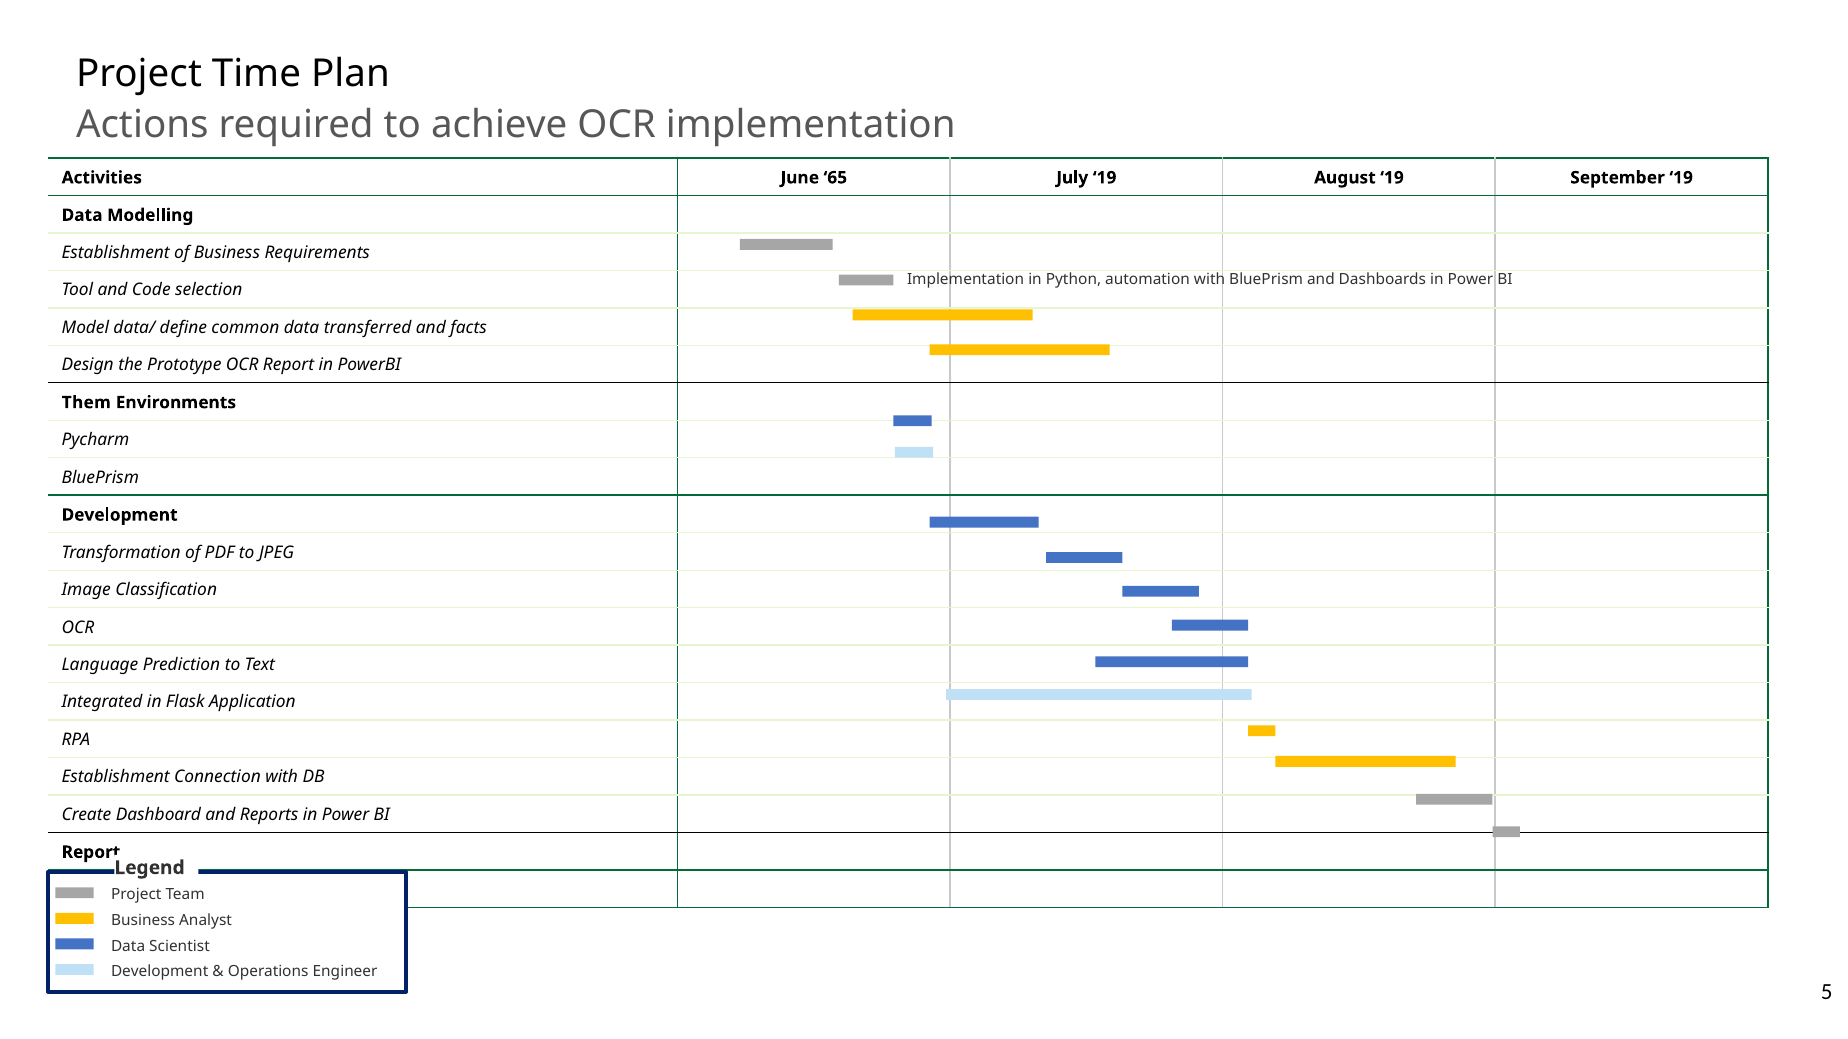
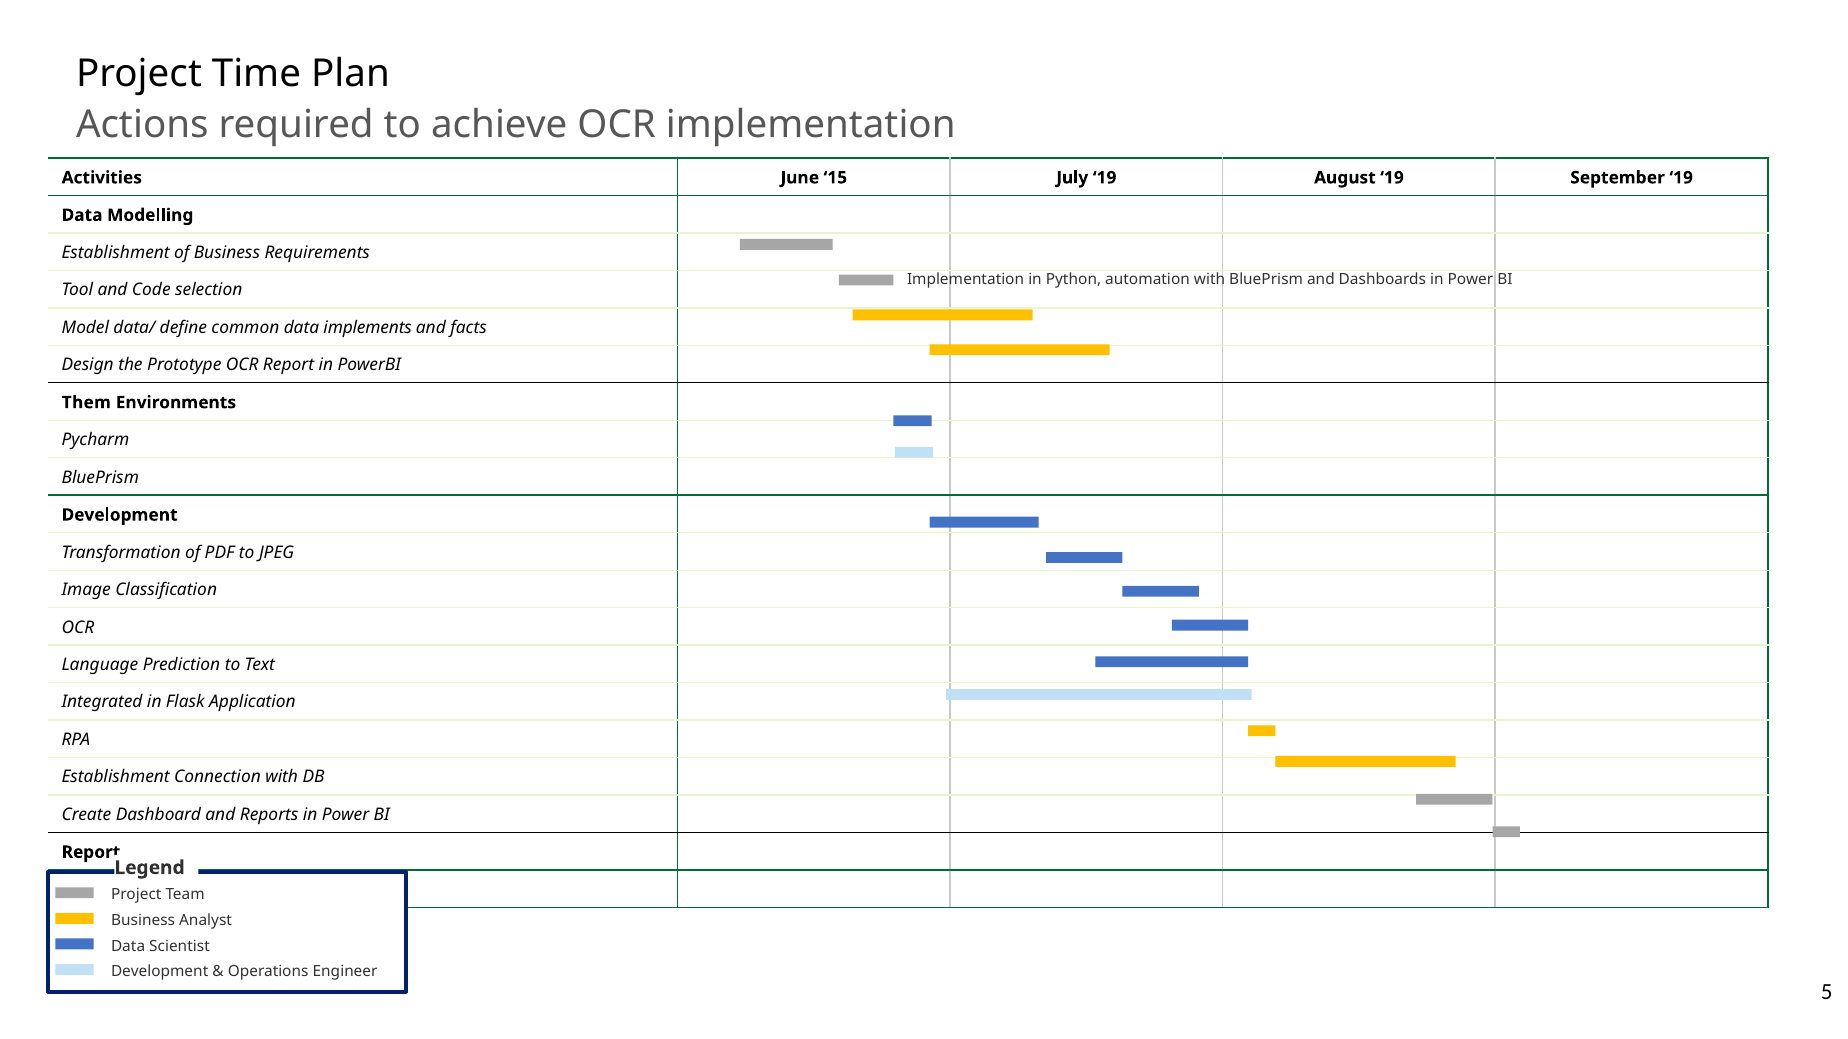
65: 65 -> 15
transferred: transferred -> implements
